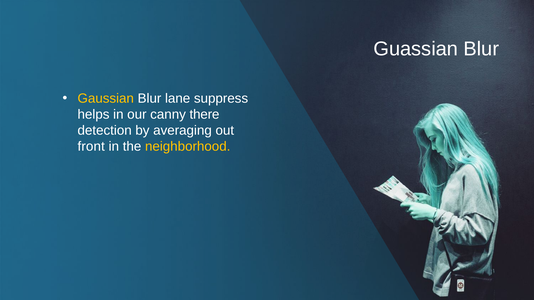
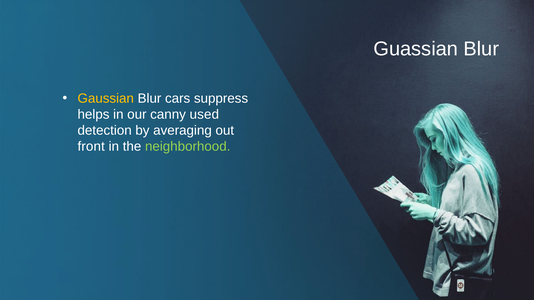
lane: lane -> cars
there: there -> used
neighborhood colour: yellow -> light green
